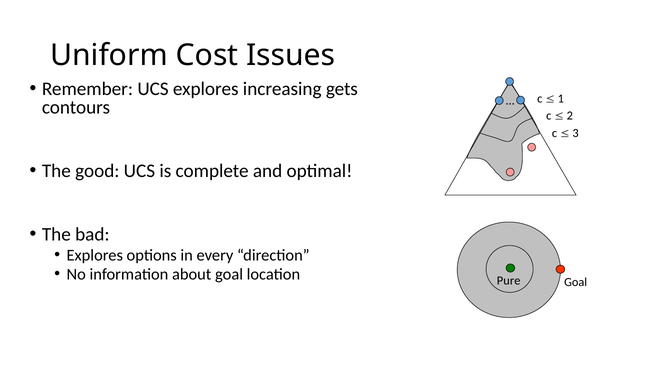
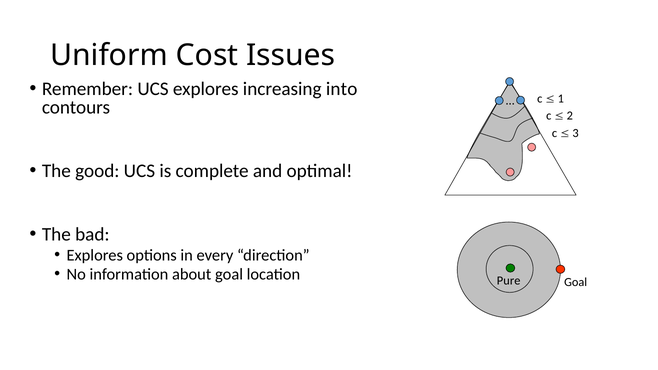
gets: gets -> into
